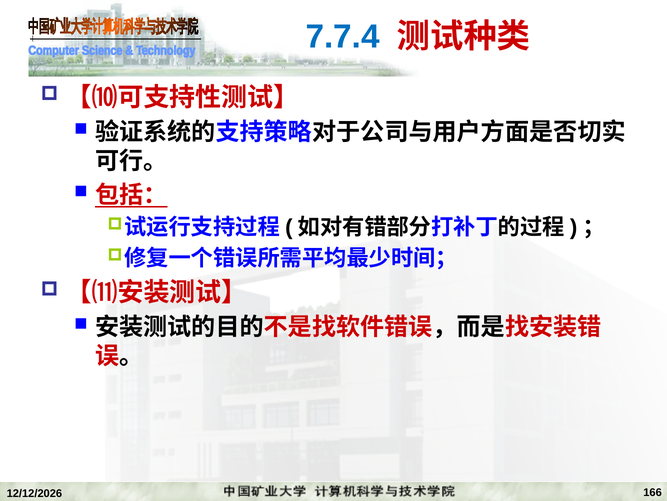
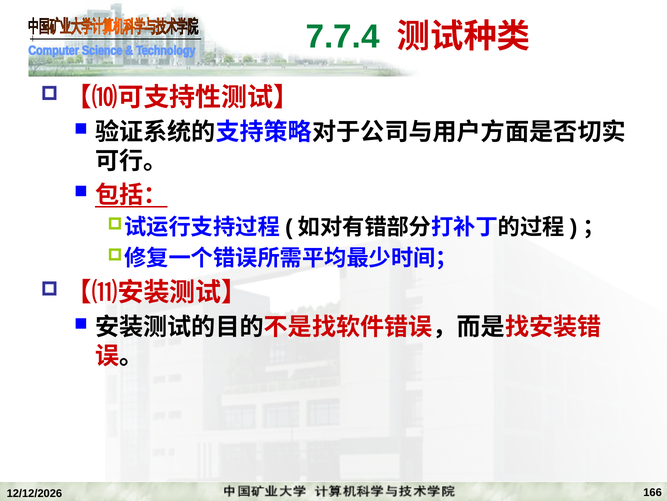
7.7.4 colour: blue -> green
